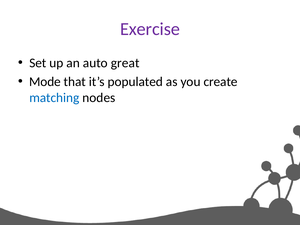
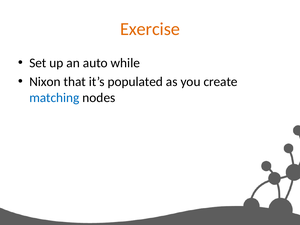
Exercise colour: purple -> orange
great: great -> while
Mode: Mode -> Nixon
